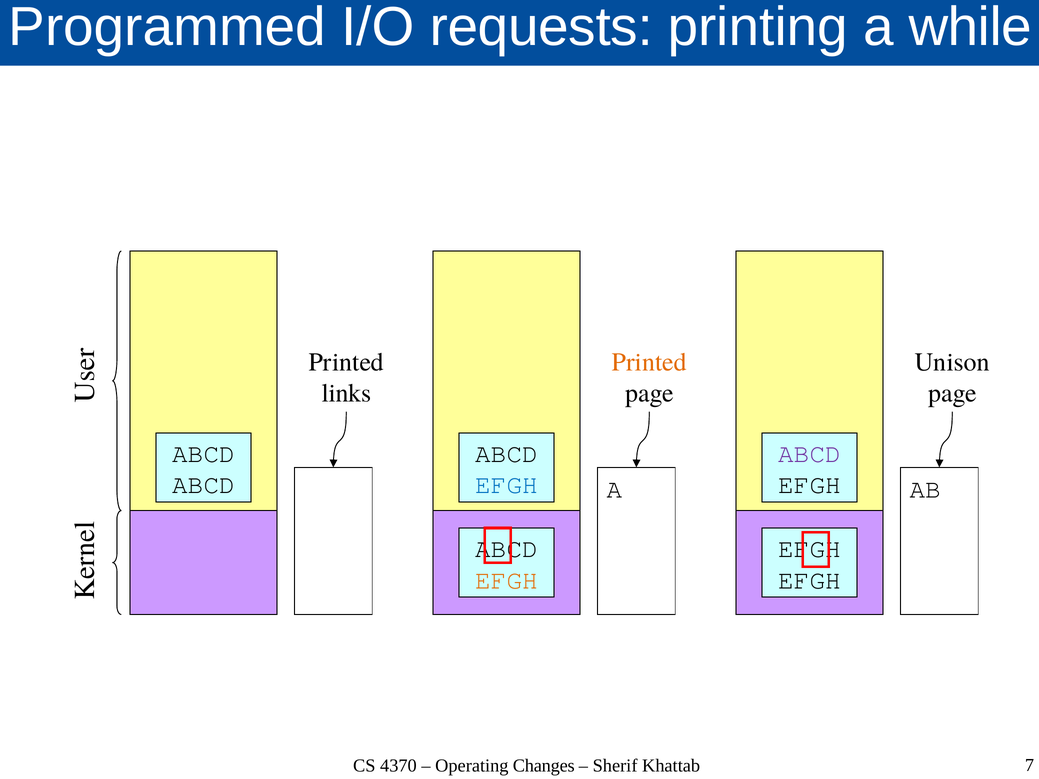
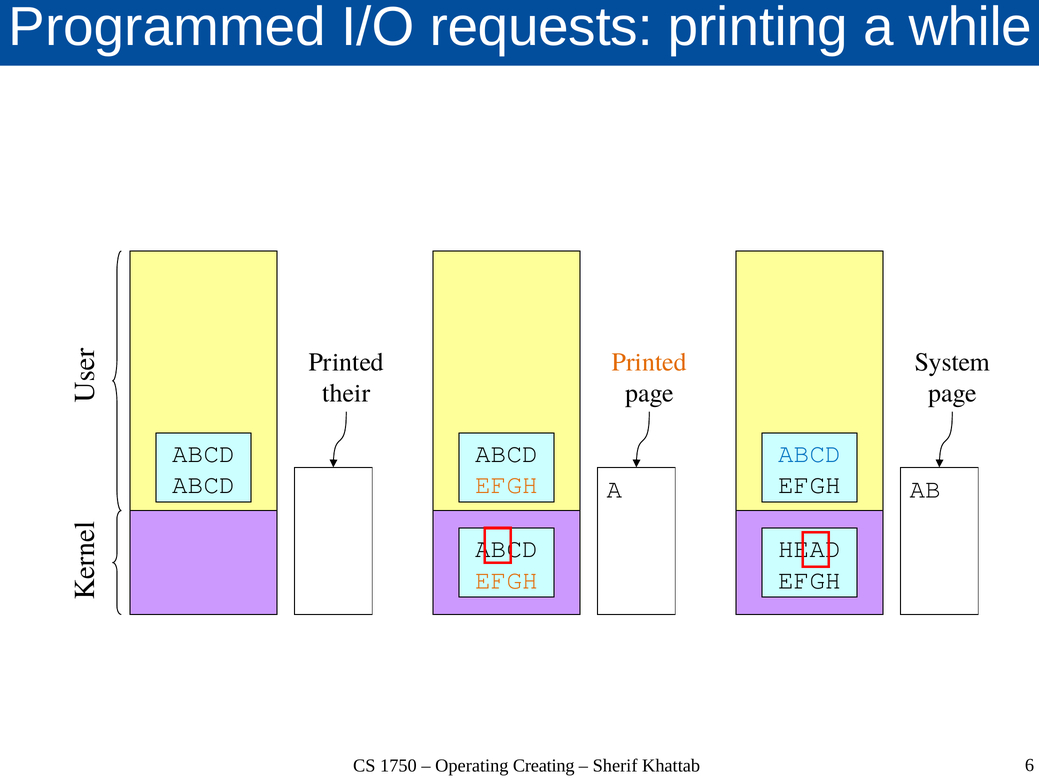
Unison: Unison -> System
links: links -> their
ABCD at (810, 454) colour: purple -> blue
EFGH at (507, 485) colour: blue -> orange
EFGH at (810, 549): EFGH -> HEAD
4370: 4370 -> 1750
Changes: Changes -> Creating
7: 7 -> 6
